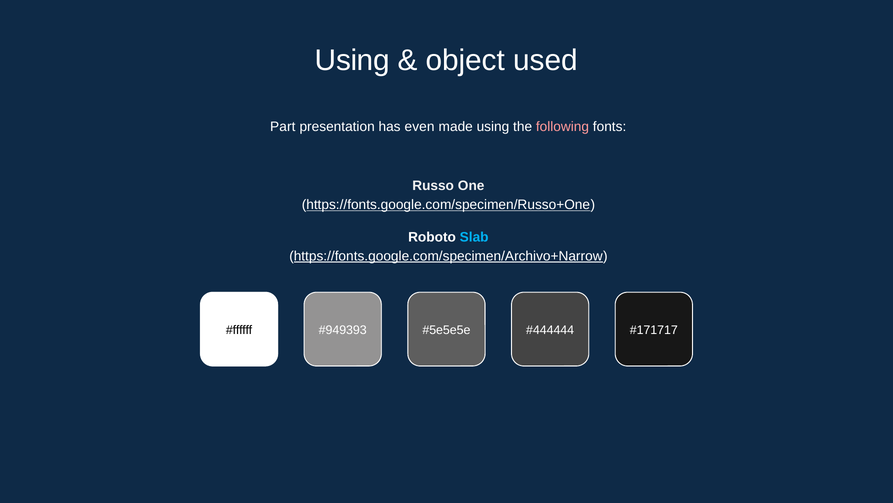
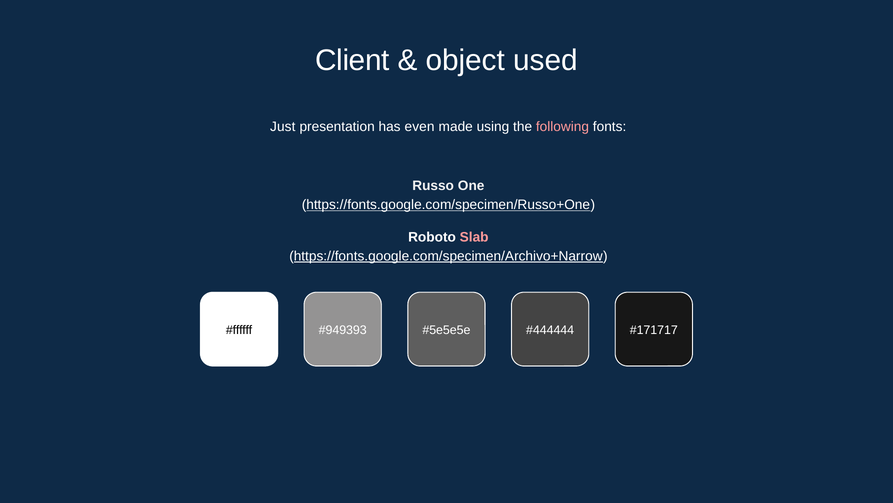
Using at (352, 61): Using -> Client
Part: Part -> Just
Slab colour: light blue -> pink
